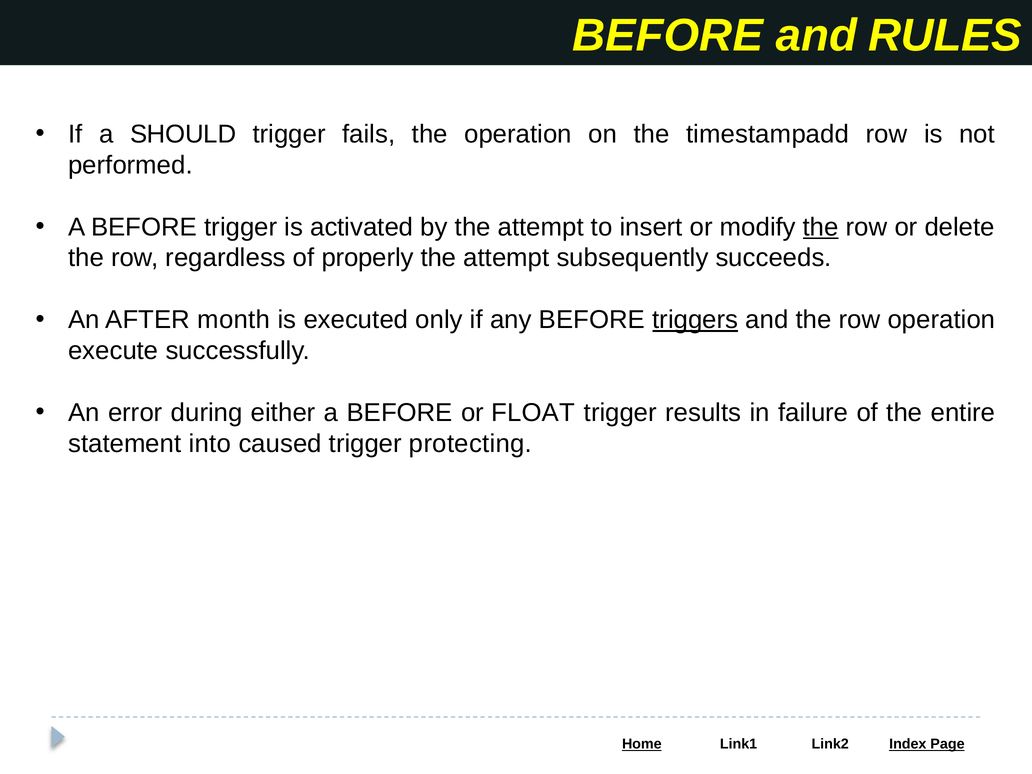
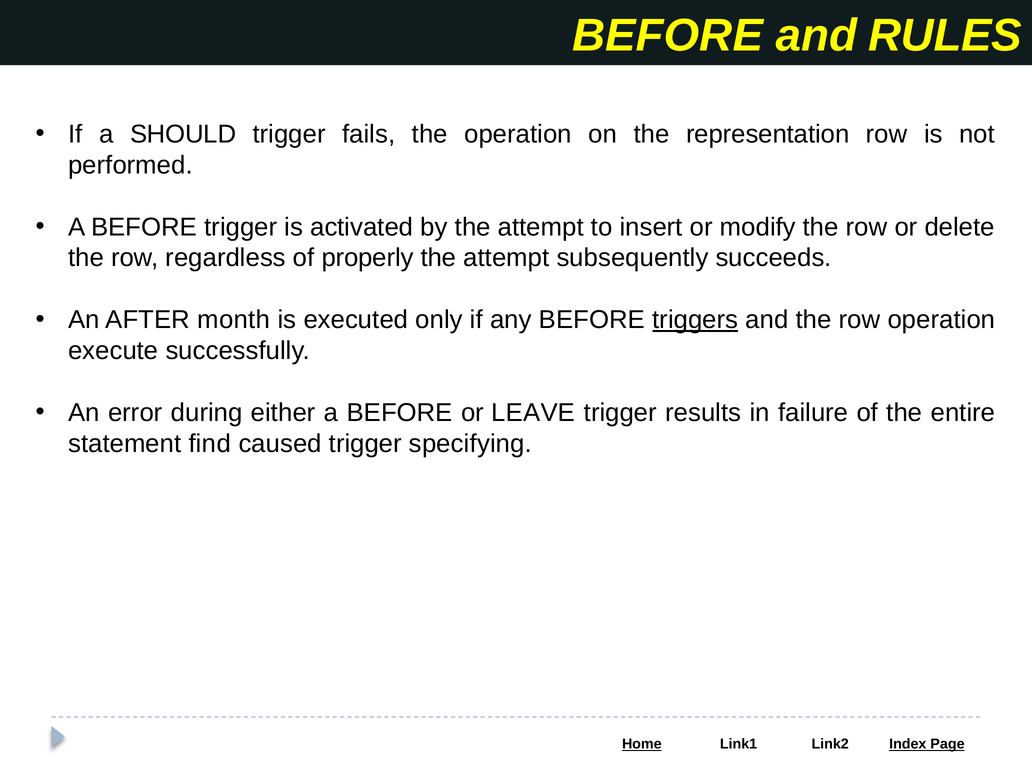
timestampadd: timestampadd -> representation
the at (821, 227) underline: present -> none
FLOAT: FLOAT -> LEAVE
into: into -> find
protecting: protecting -> specifying
